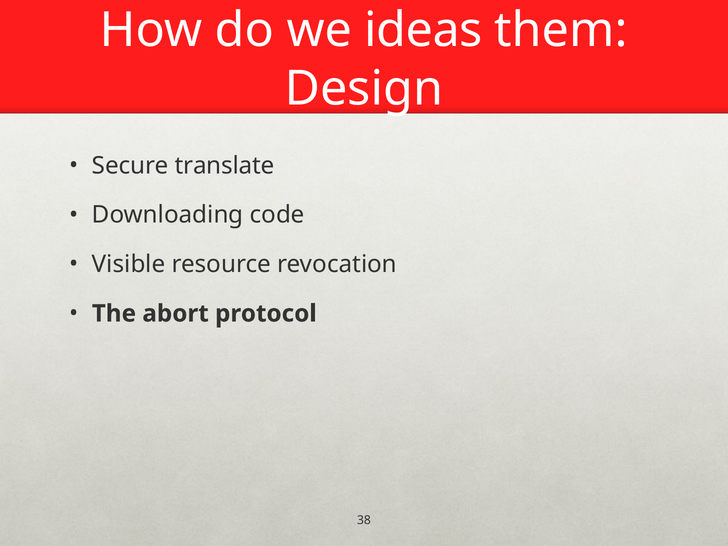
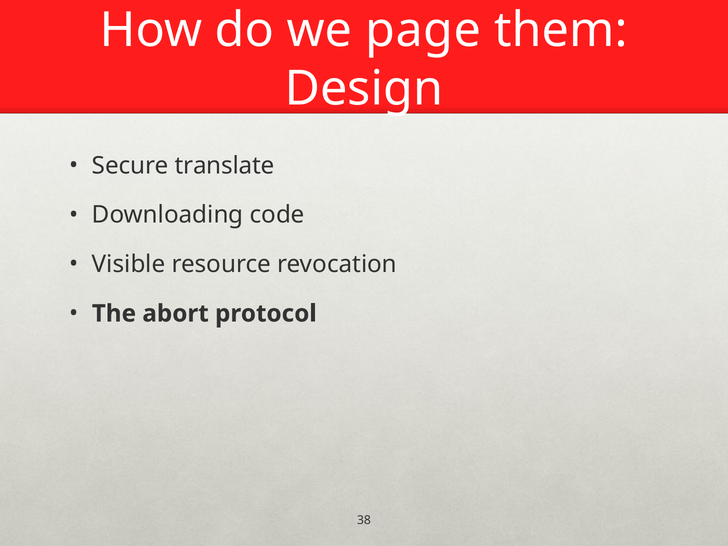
ideas: ideas -> page
